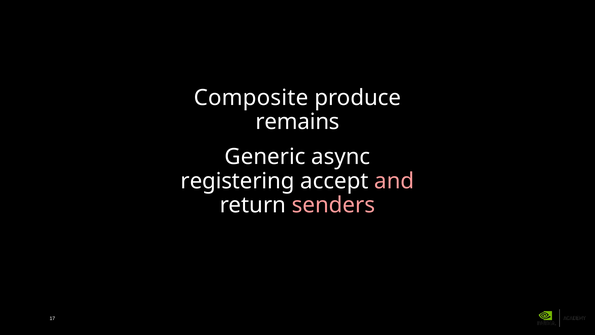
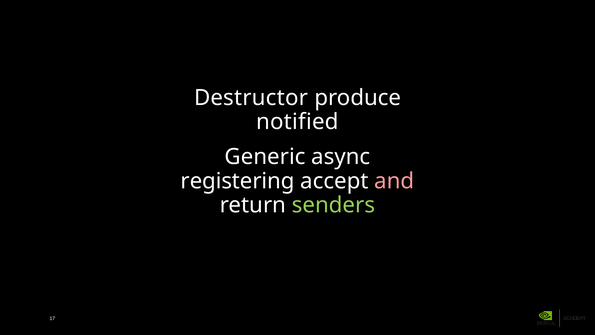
Composite: Composite -> Destructor
remains: remains -> notified
senders colour: pink -> light green
